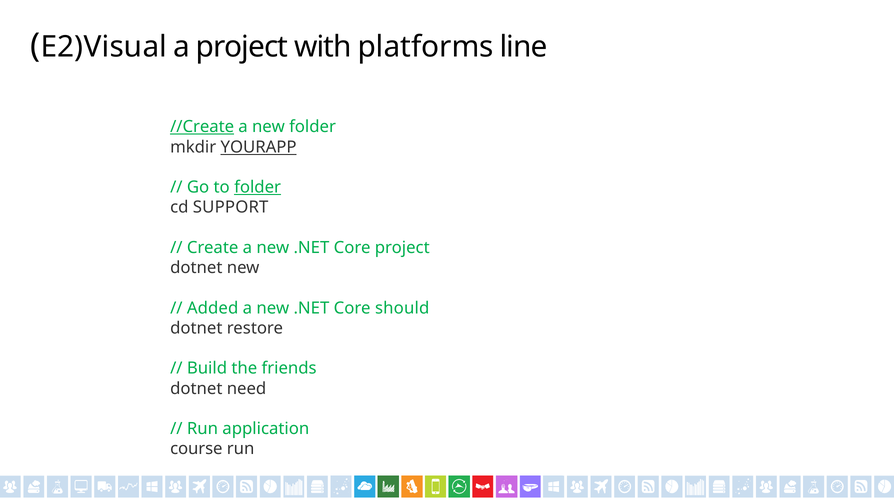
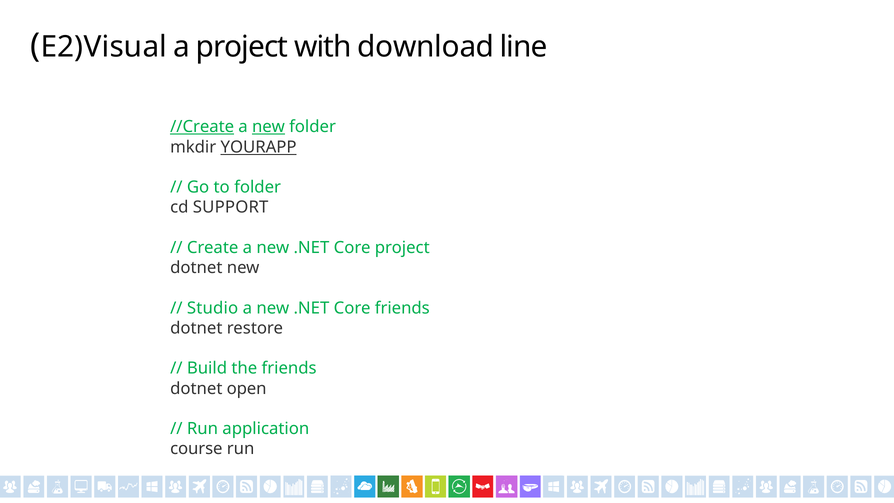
platforms: platforms -> download
new at (268, 127) underline: none -> present
folder at (258, 187) underline: present -> none
Added: Added -> Studio
Core should: should -> friends
need: need -> open
